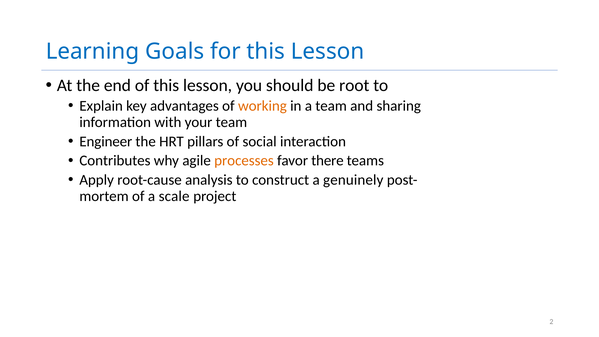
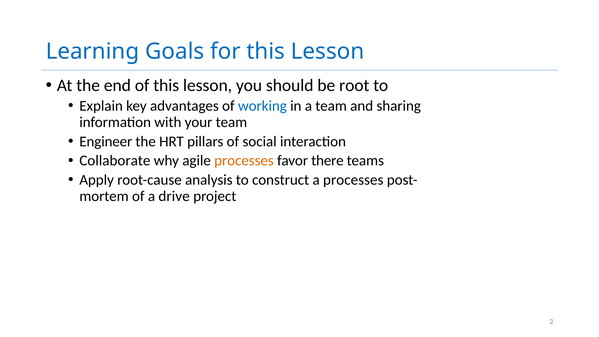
working colour: orange -> blue
Contributes: Contributes -> Collaborate
a genuinely: genuinely -> processes
scale: scale -> drive
